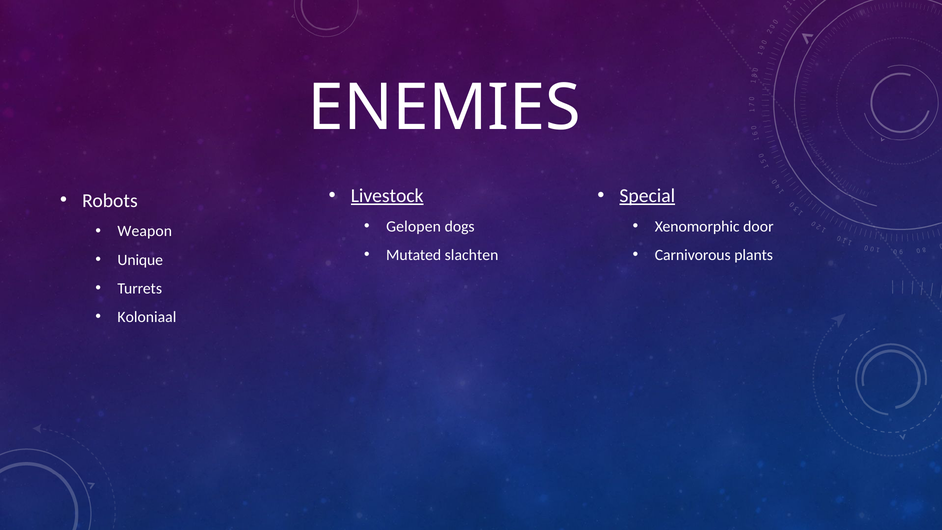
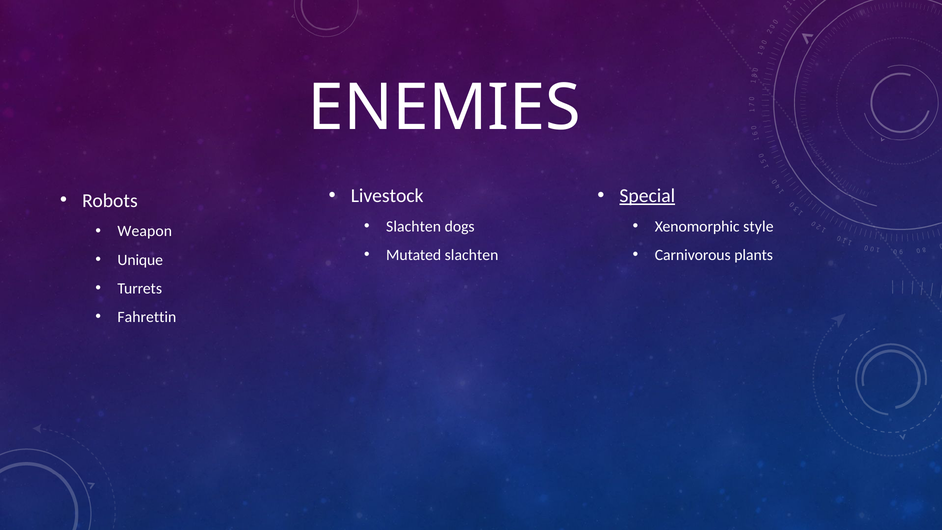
Livestock underline: present -> none
Gelopen at (414, 226): Gelopen -> Slachten
door: door -> style
Koloniaal: Koloniaal -> Fahrettin
